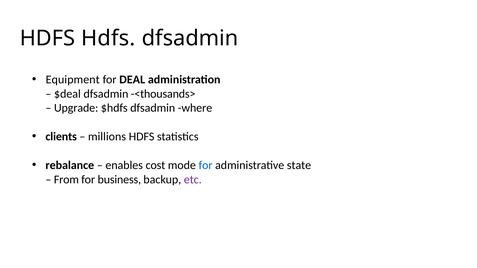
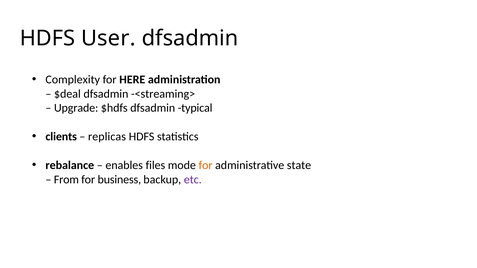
HDFS Hdfs: Hdfs -> User
Equipment: Equipment -> Complexity
DEAL: DEAL -> HERE
-<thousands>: -<thousands> -> -<streaming>
where: where -> typical
millions: millions -> replicas
cost: cost -> files
for at (206, 165) colour: blue -> orange
